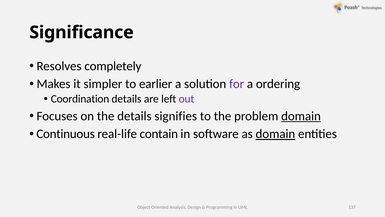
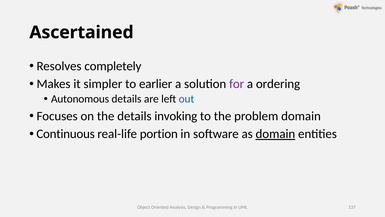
Significance: Significance -> Ascertained
Coordination: Coordination -> Autonomous
out colour: purple -> blue
signifies: signifies -> invoking
domain at (301, 116) underline: present -> none
contain: contain -> portion
